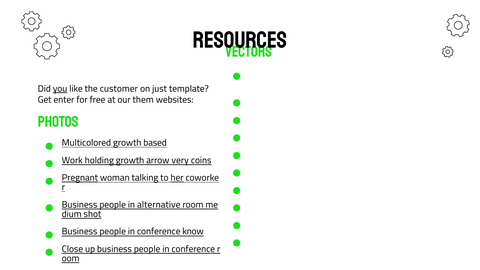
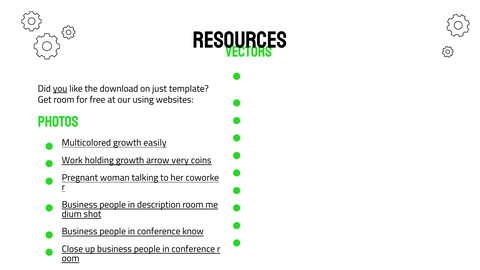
customer: customer -> download
Get enter: enter -> room
them: them -> using
based: based -> easily
Pregnant underline: present -> none
her underline: present -> none
alternative: alternative -> description
